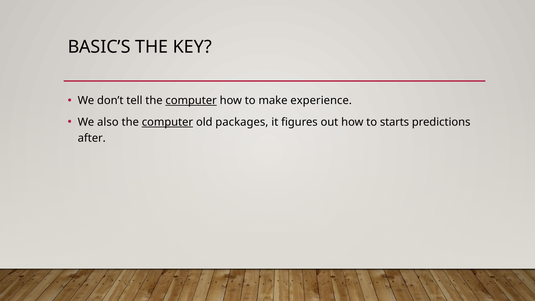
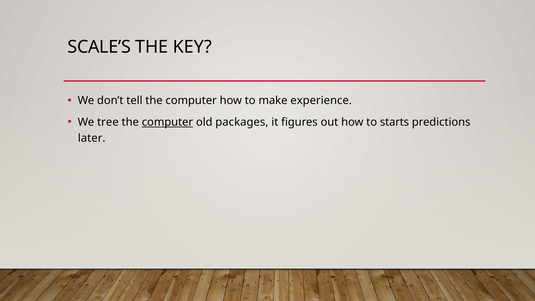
BASIC’S: BASIC’S -> SCALE’S
computer at (191, 101) underline: present -> none
also: also -> tree
after: after -> later
